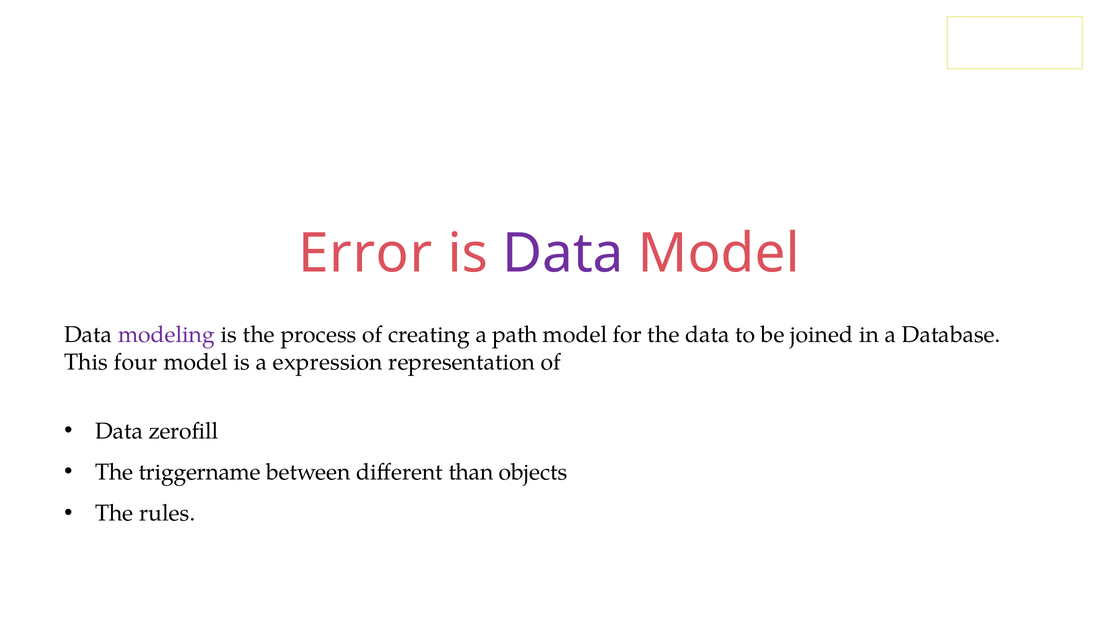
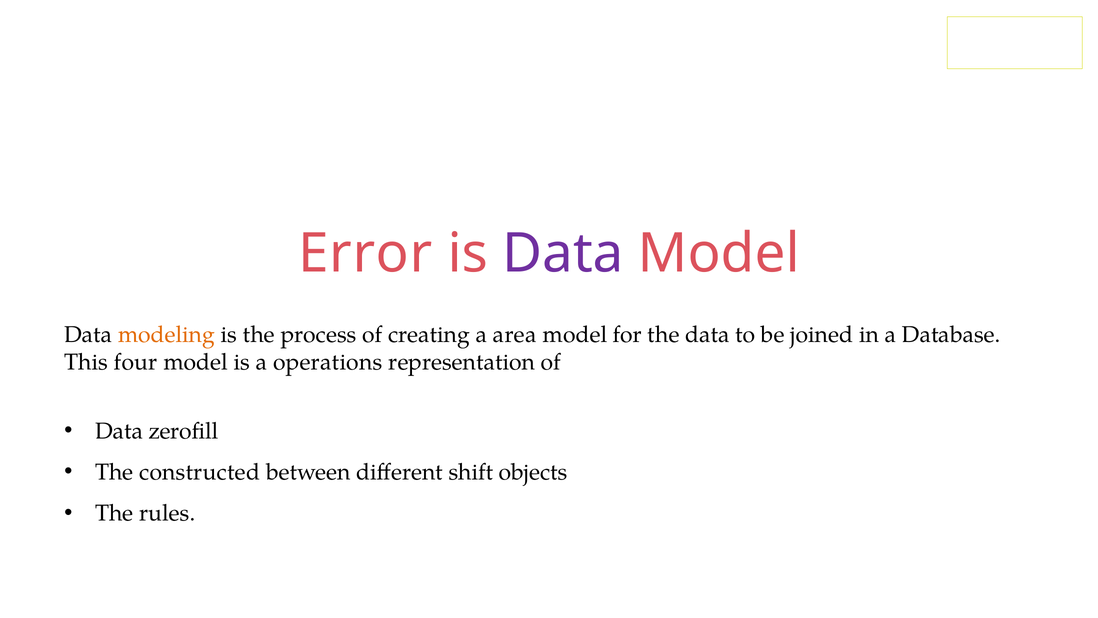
modeling colour: purple -> orange
path: path -> area
expression: expression -> operations
triggername: triggername -> constructed
than: than -> shift
